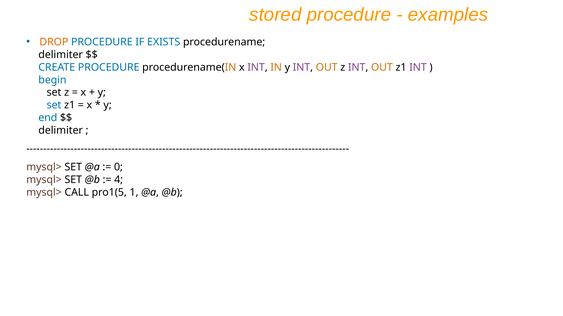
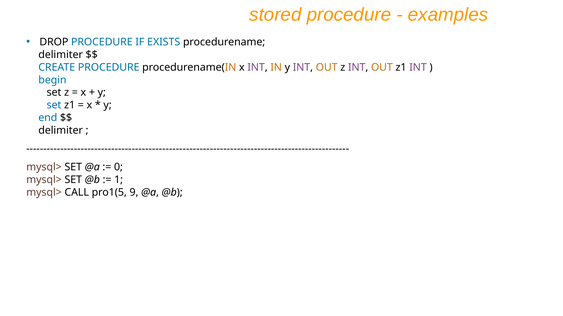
DROP colour: orange -> black
4: 4 -> 1
1: 1 -> 9
